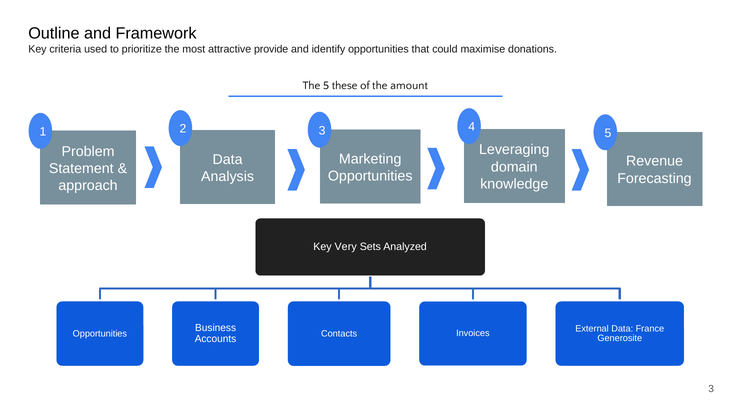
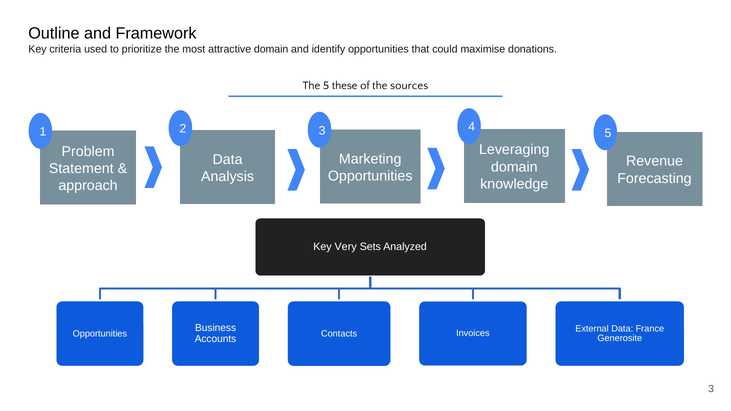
attractive provide: provide -> domain
amount: amount -> sources
